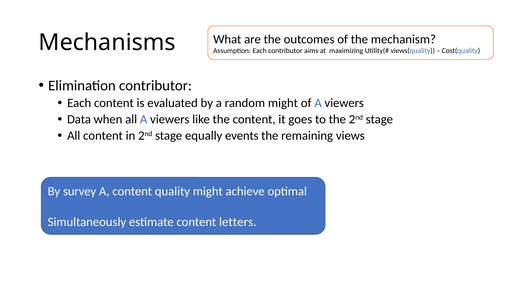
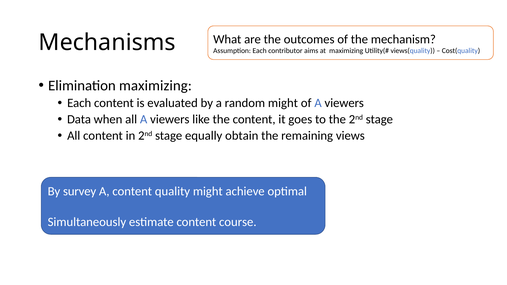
Elimination contributor: contributor -> maximizing
events: events -> obtain
letters: letters -> course
